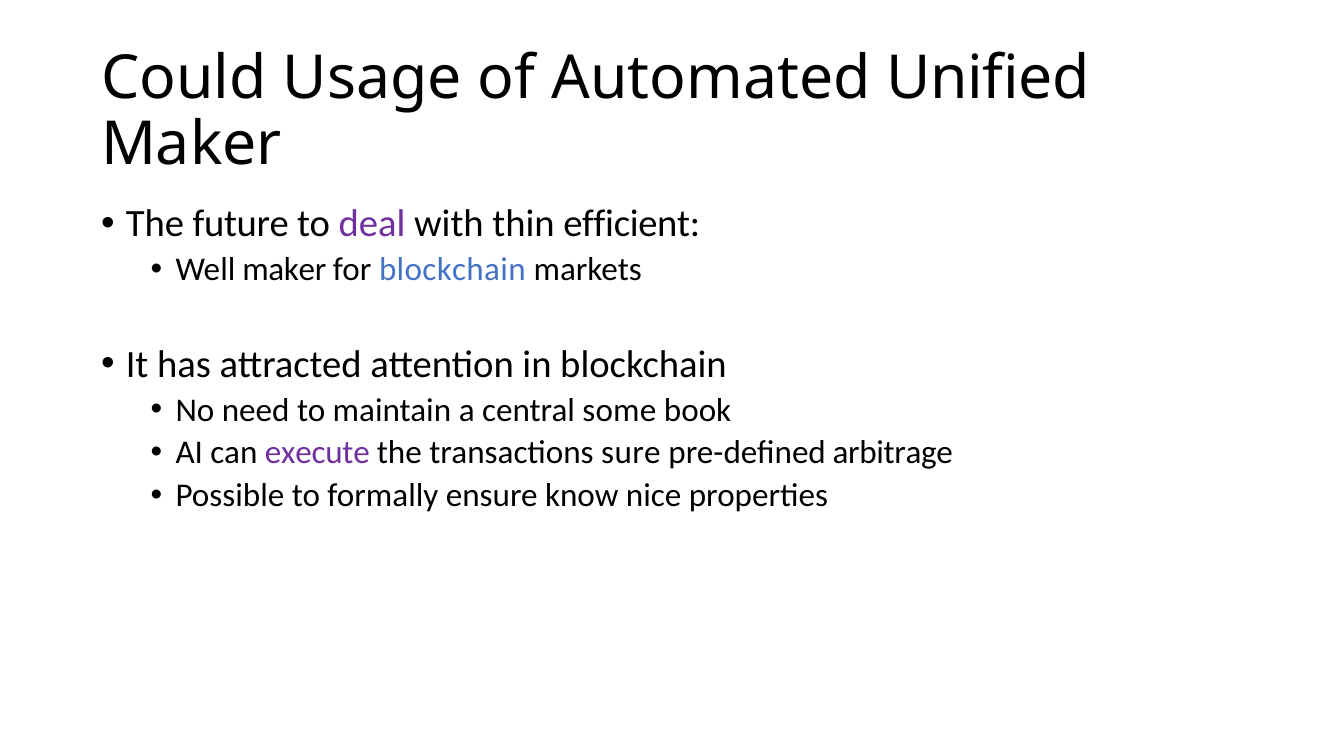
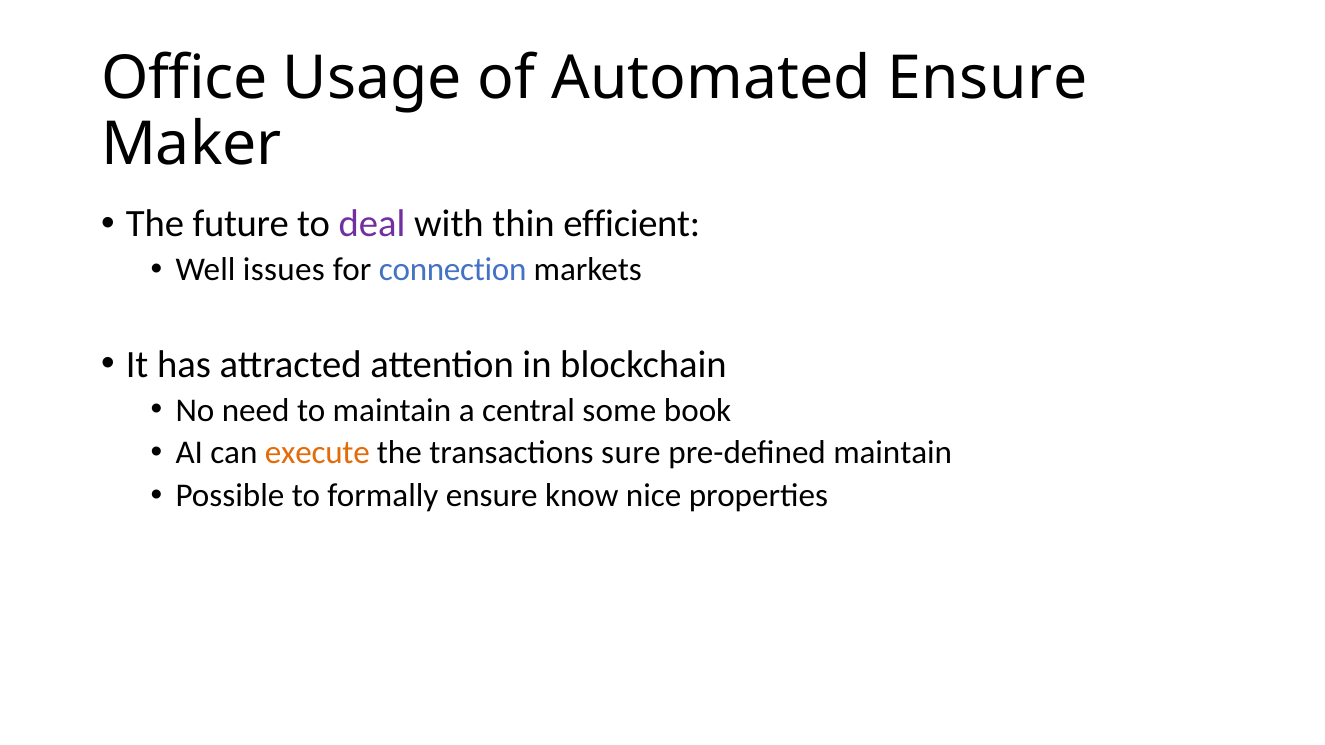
Could: Could -> Office
Automated Unified: Unified -> Ensure
Well maker: maker -> issues
for blockchain: blockchain -> connection
execute colour: purple -> orange
pre-defined arbitrage: arbitrage -> maintain
